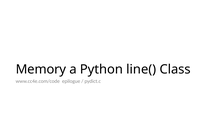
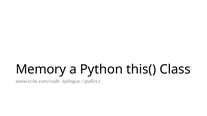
line(: line( -> this(
